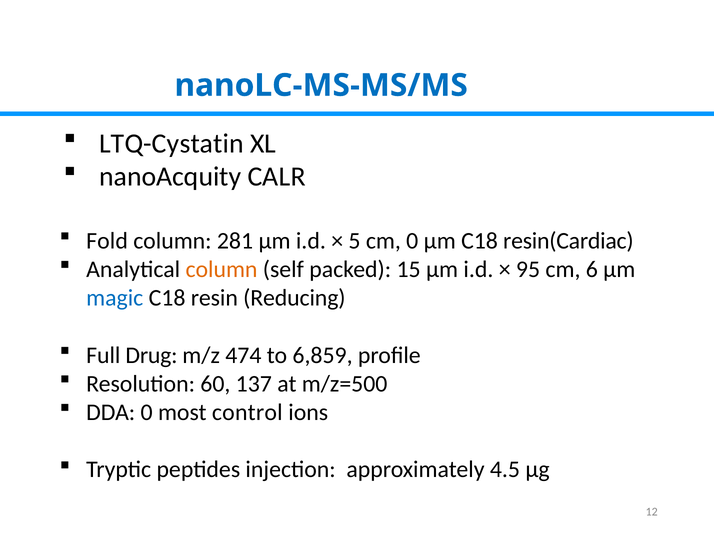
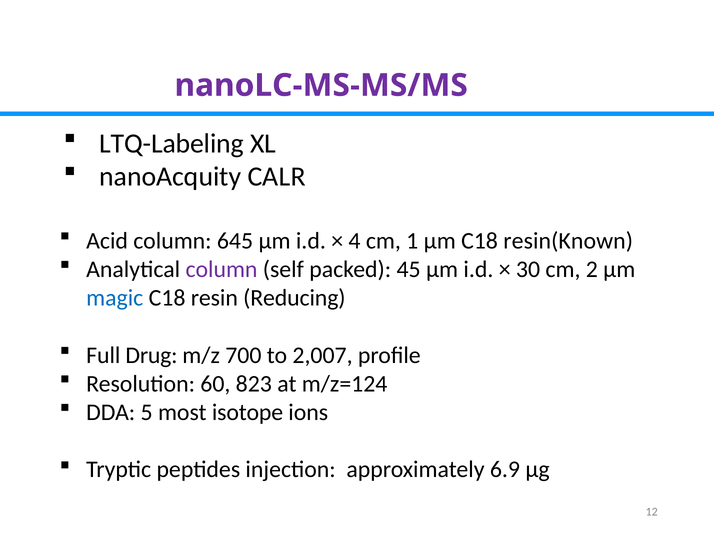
nanoLC-MS-MS/MS colour: blue -> purple
LTQ-Cystatin: LTQ-Cystatin -> LTQ-Labeling
Fold: Fold -> Acid
281: 281 -> 645
5: 5 -> 4
cm 0: 0 -> 1
resin(Cardiac: resin(Cardiac -> resin(Known
column at (222, 269) colour: orange -> purple
15: 15 -> 45
95: 95 -> 30
6: 6 -> 2
474: 474 -> 700
6,859: 6,859 -> 2,007
137: 137 -> 823
m/z=500: m/z=500 -> m/z=124
DDA 0: 0 -> 5
control: control -> isotope
4.5: 4.5 -> 6.9
